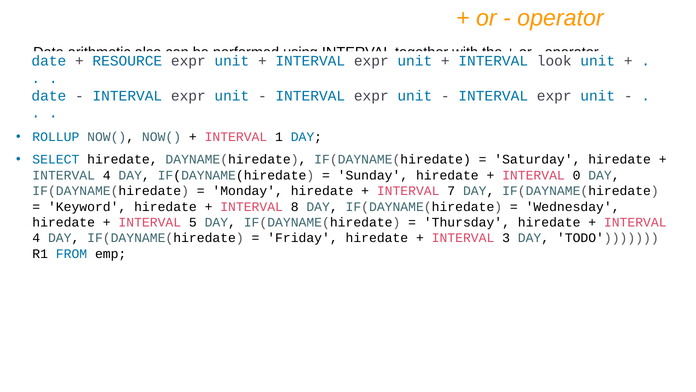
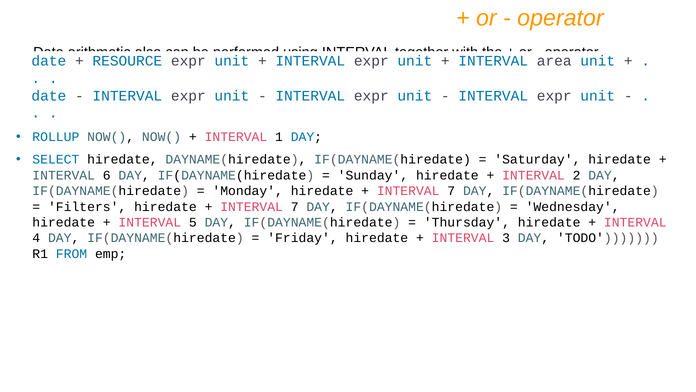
look: look -> area
4 at (107, 175): 4 -> 6
0: 0 -> 2
Keyword: Keyword -> Filters
8 at (295, 206): 8 -> 7
